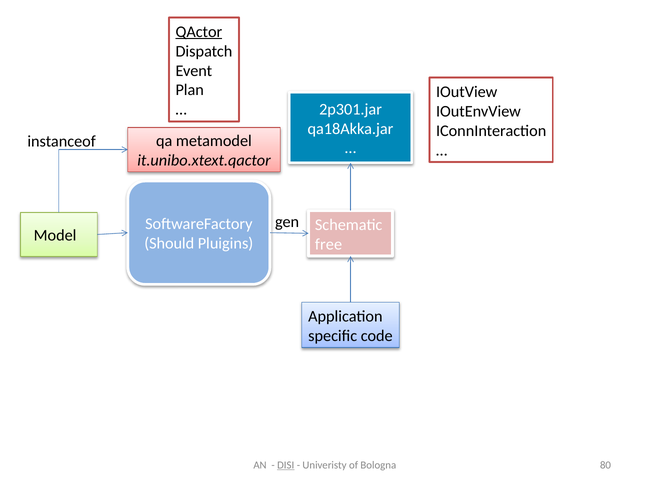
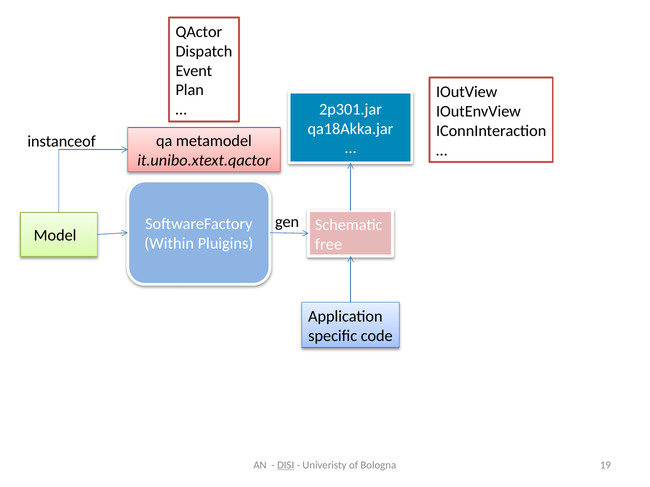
QActor underline: present -> none
Should: Should -> Within
80: 80 -> 19
